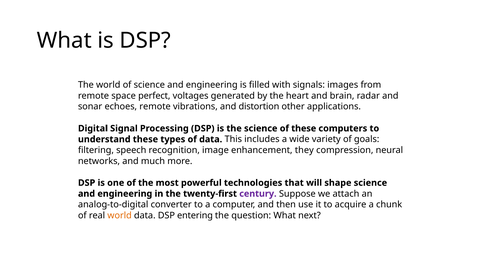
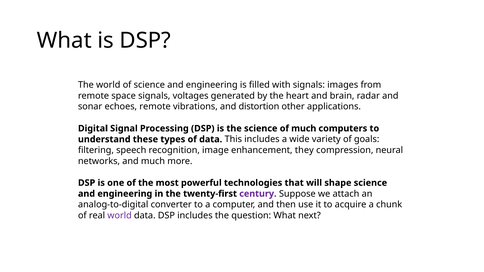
space perfect: perfect -> signals
of these: these -> much
world at (120, 216) colour: orange -> purple
DSP entering: entering -> includes
